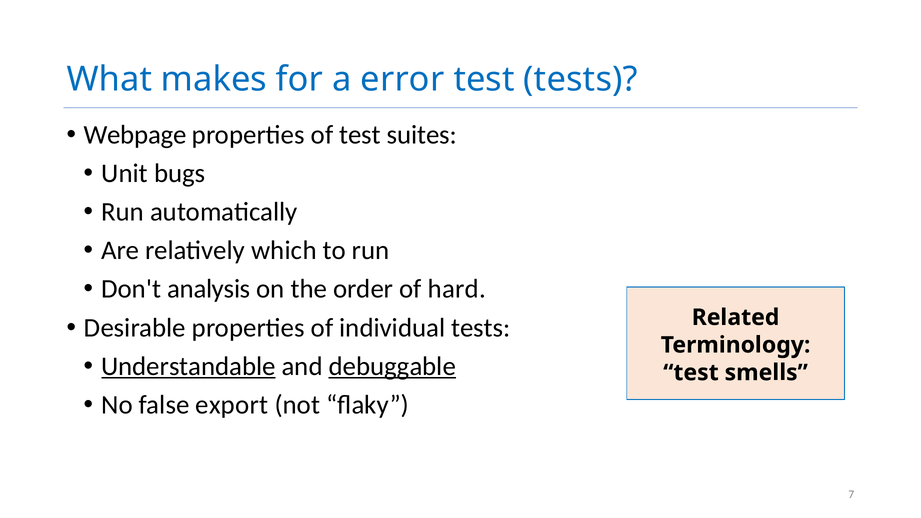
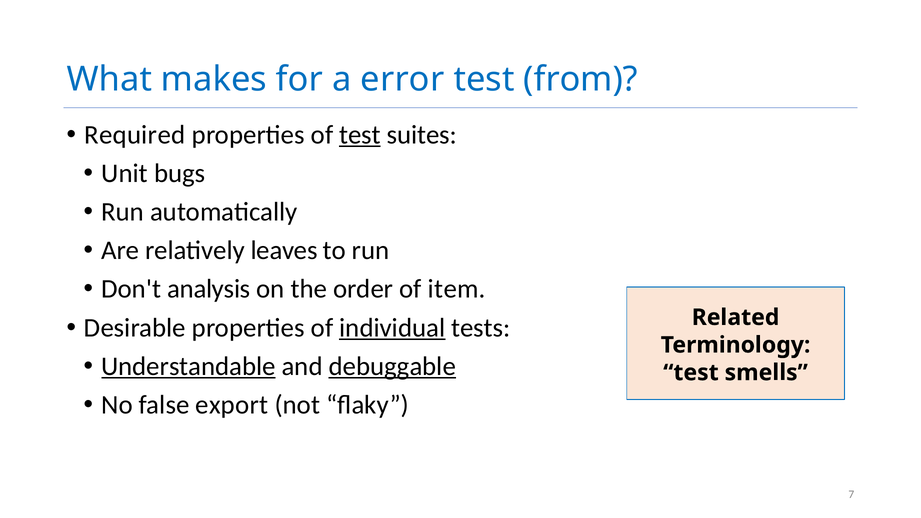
test tests: tests -> from
Webpage: Webpage -> Required
test at (360, 135) underline: none -> present
which: which -> leaves
hard: hard -> item
individual underline: none -> present
